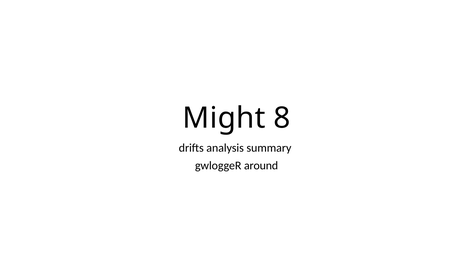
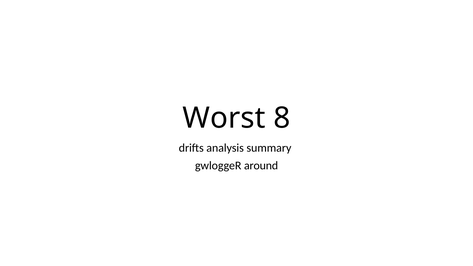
Might: Might -> Worst
